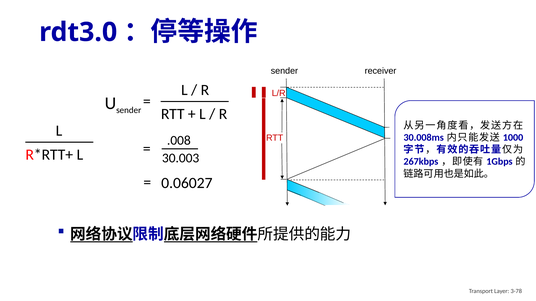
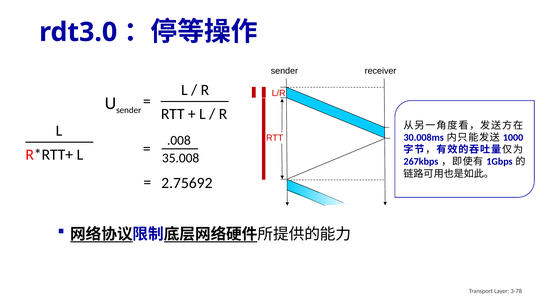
30.003: 30.003 -> 35.008
0.06027: 0.06027 -> 2.75692
